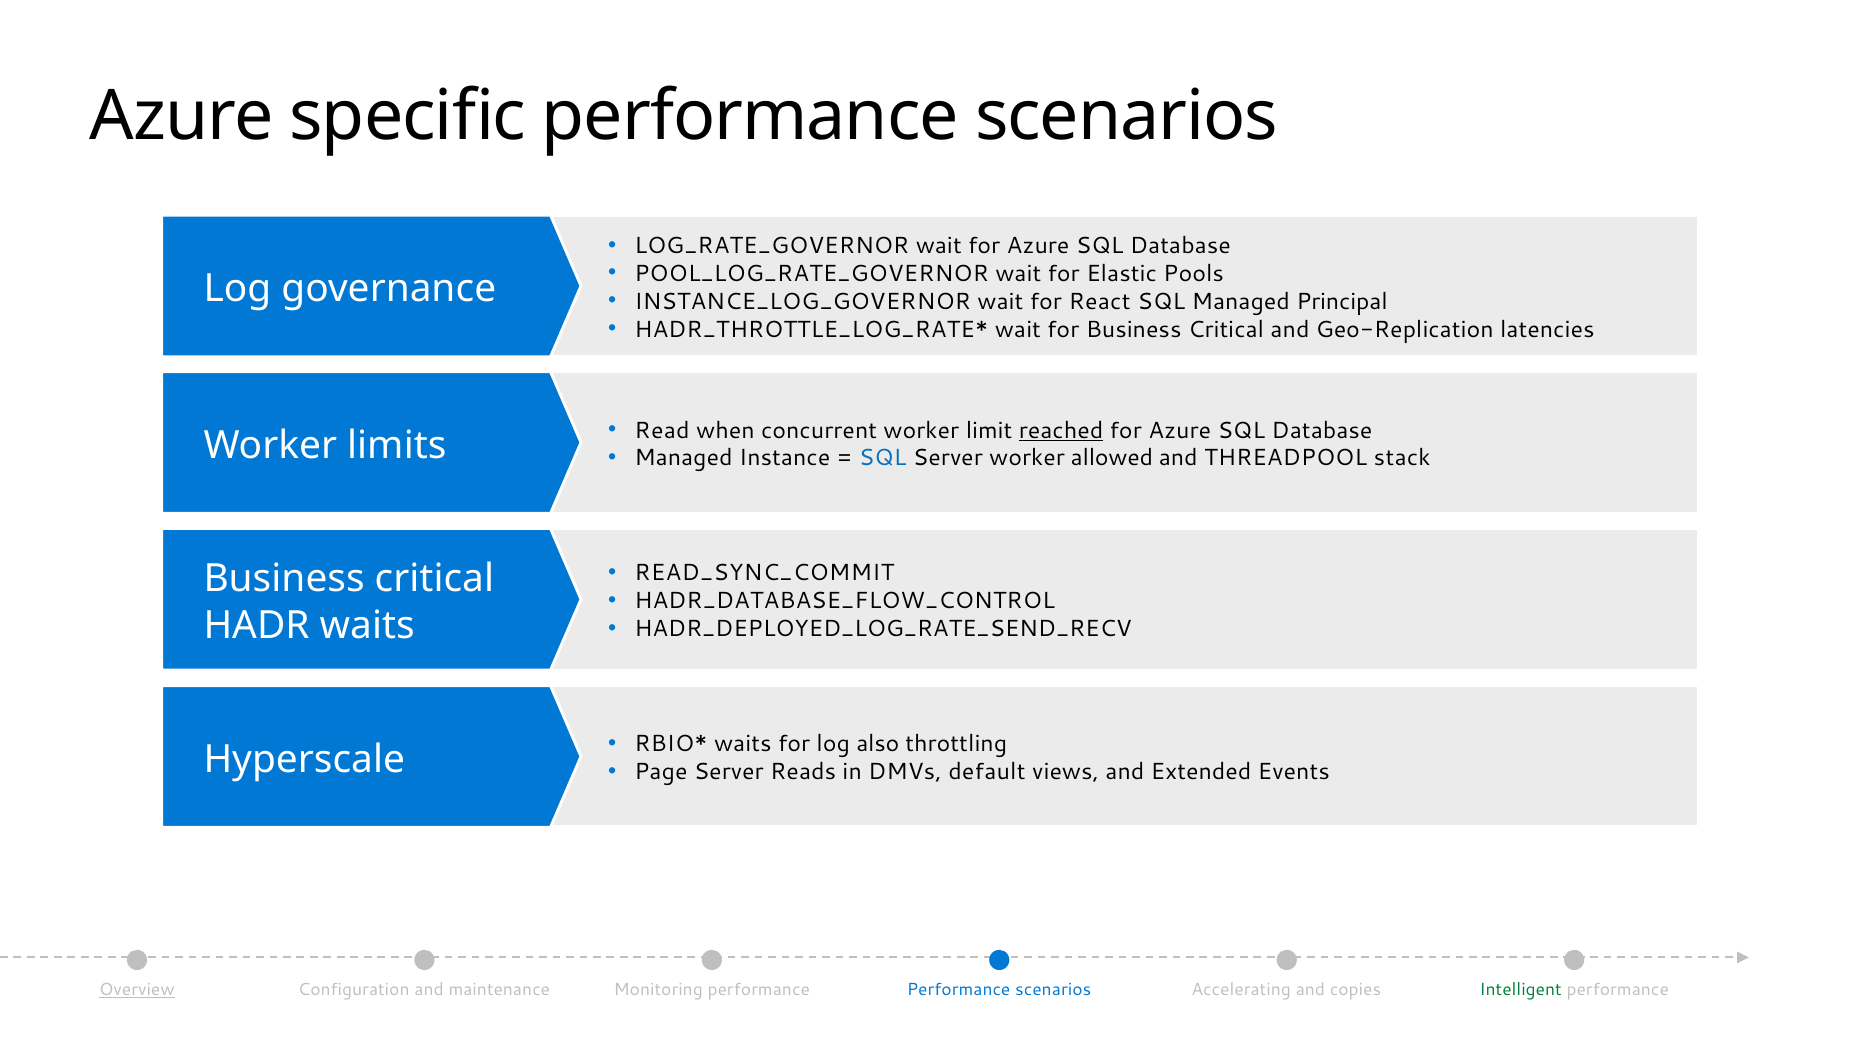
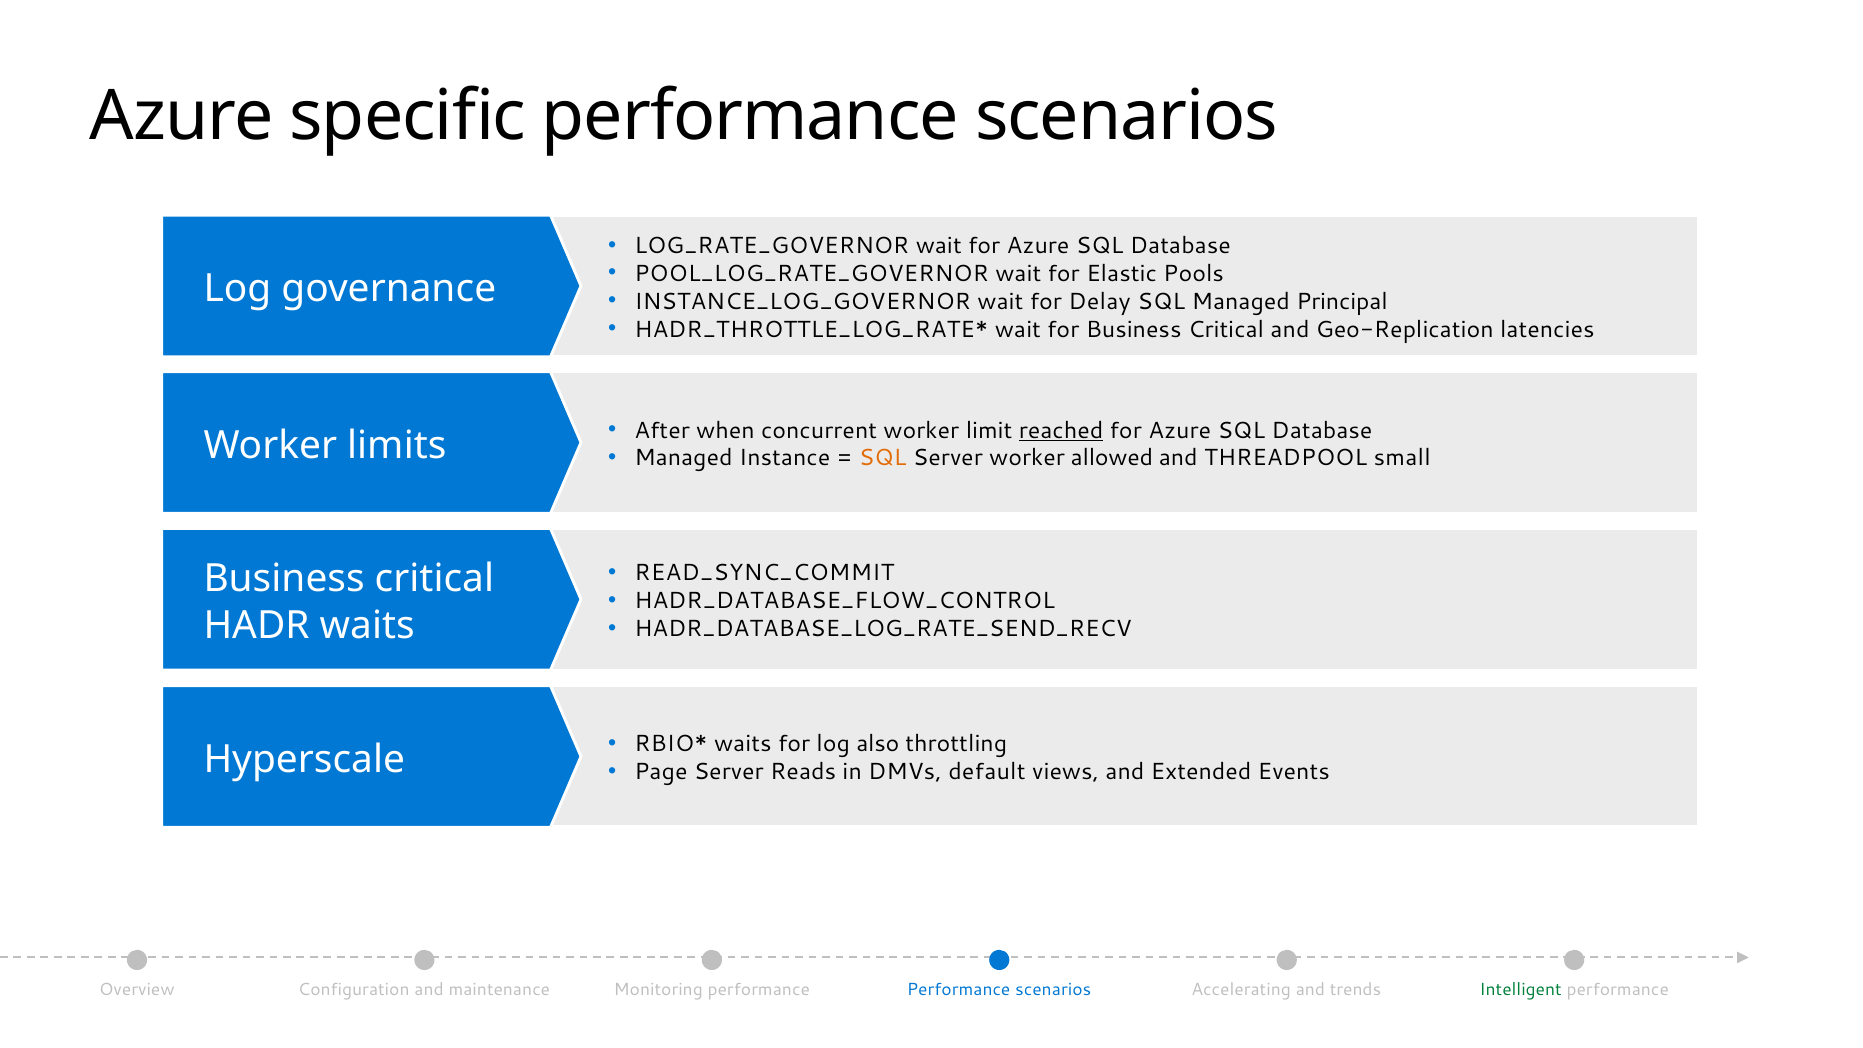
React: React -> Delay
Read: Read -> After
SQL at (883, 458) colour: blue -> orange
stack: stack -> small
HADR_DEPLOYED_LOG_RATE_SEND_RECV: HADR_DEPLOYED_LOG_RATE_SEND_RECV -> HADR_DATABASE_LOG_RATE_SEND_RECV
Overview underline: present -> none
copies: copies -> trends
